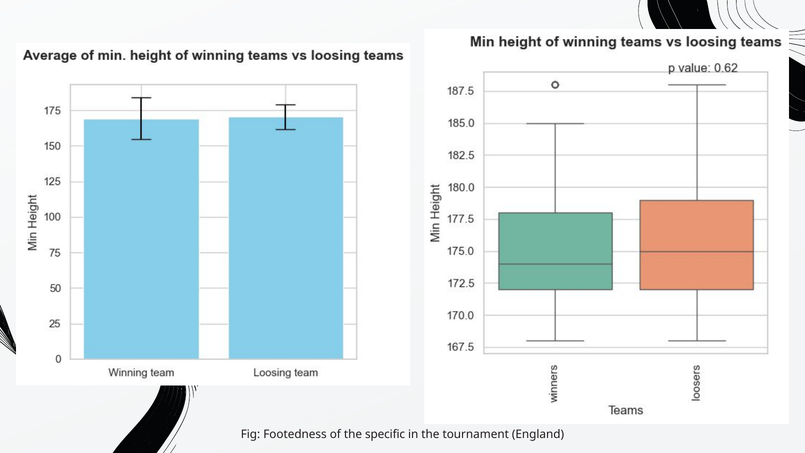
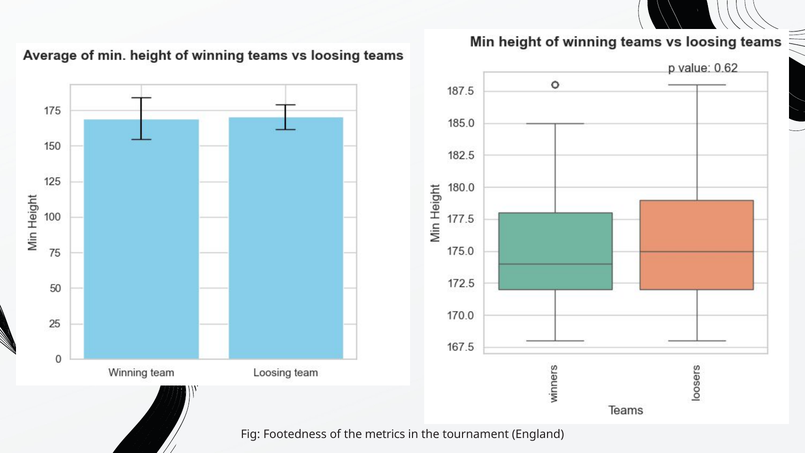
specific: specific -> metrics
